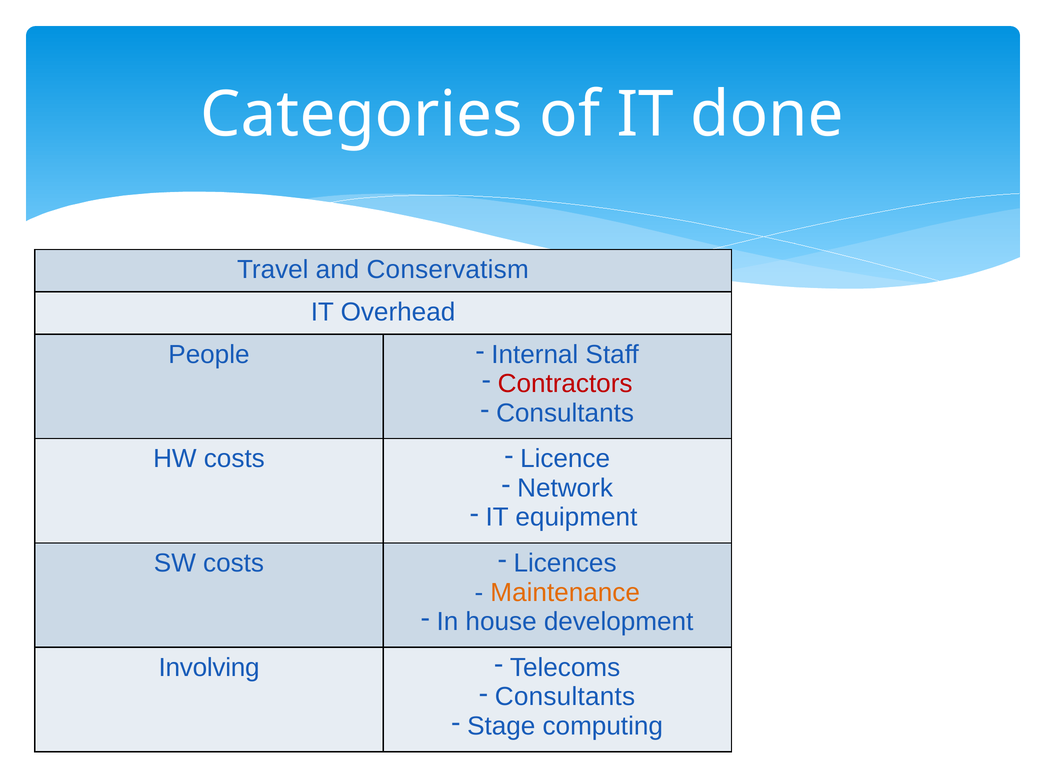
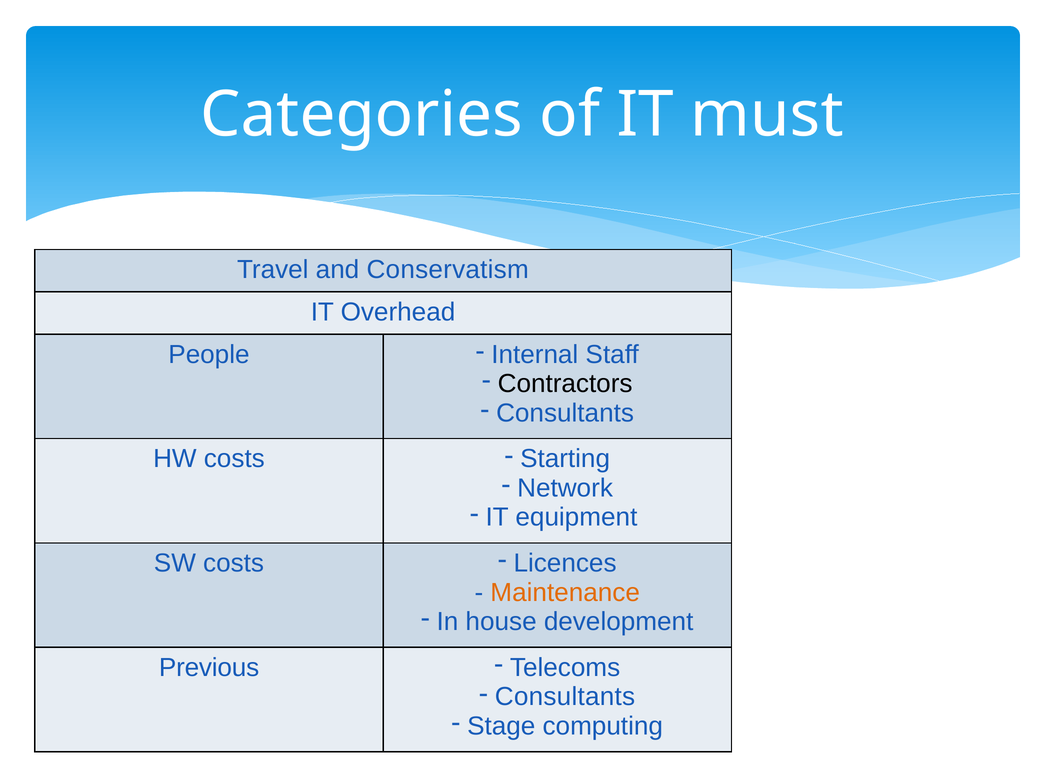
done: done -> must
Contractors colour: red -> black
Licence: Licence -> Starting
Involving: Involving -> Previous
